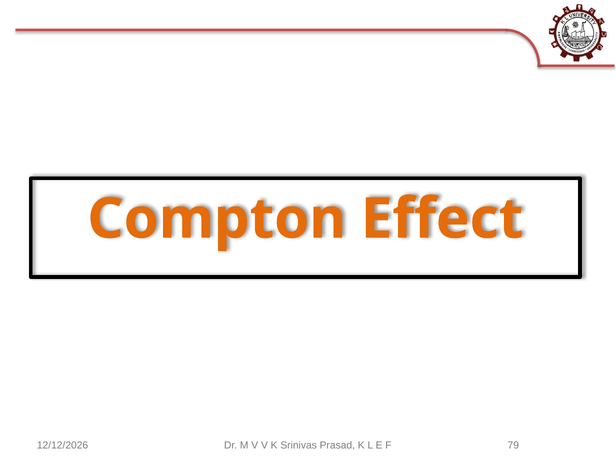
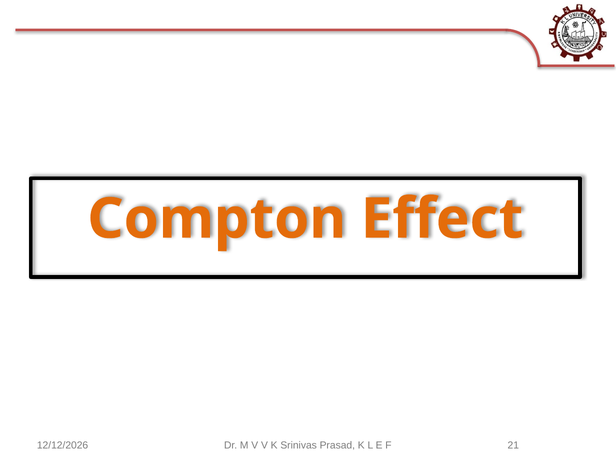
79: 79 -> 21
